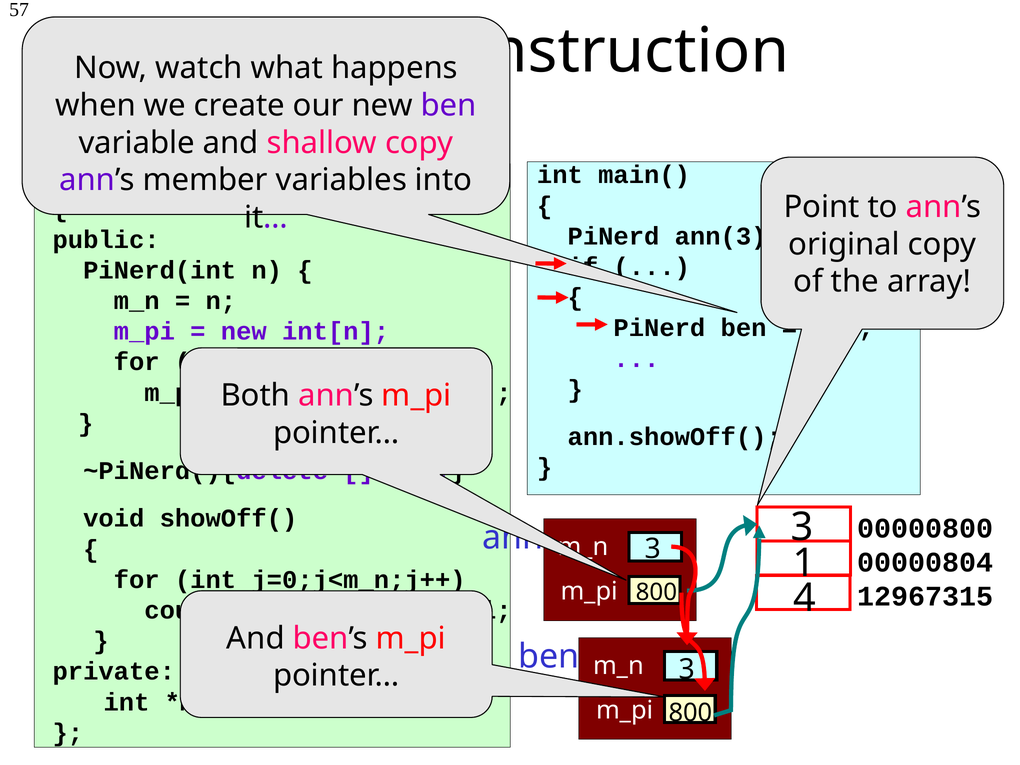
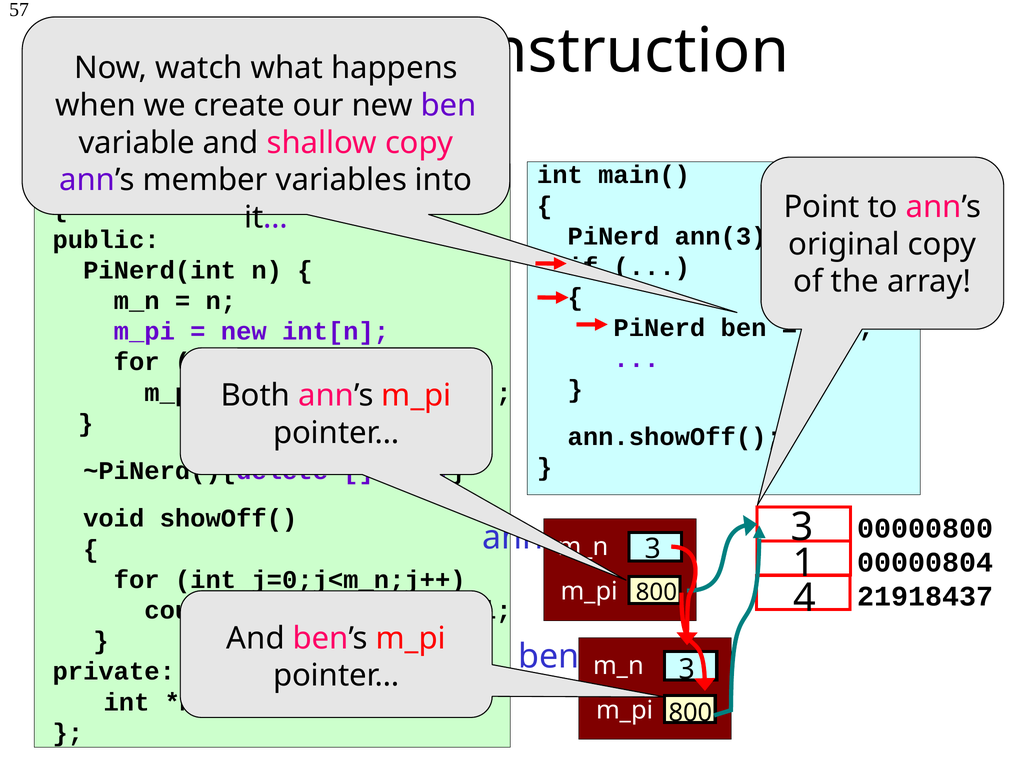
12967315: 12967315 -> 21918437
